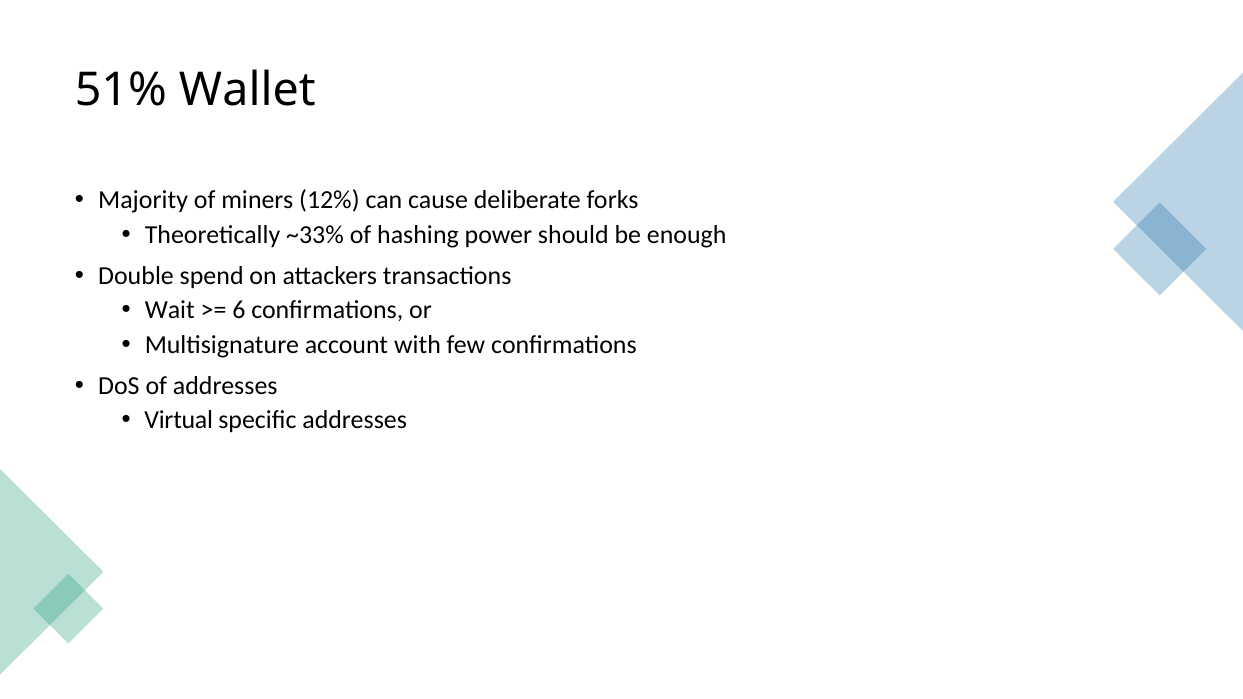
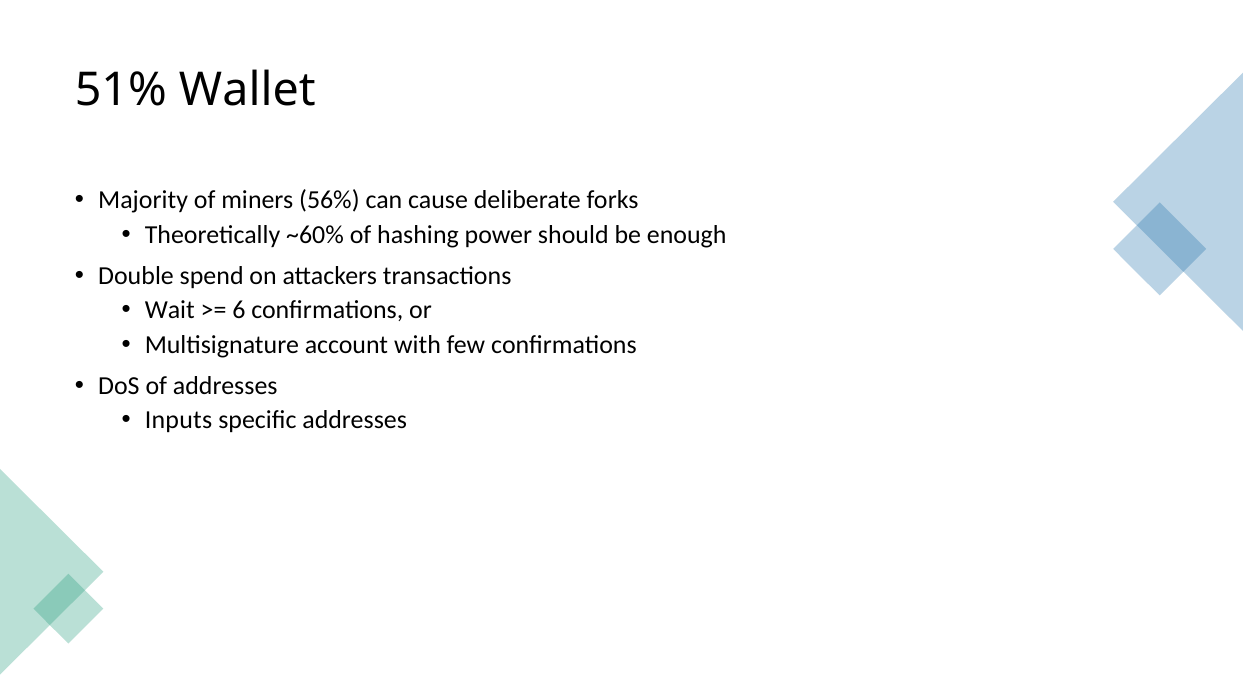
12%: 12% -> 56%
~33%: ~33% -> ~60%
Virtual: Virtual -> Inputs
